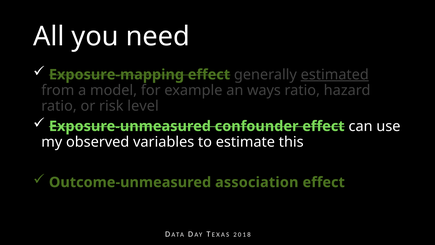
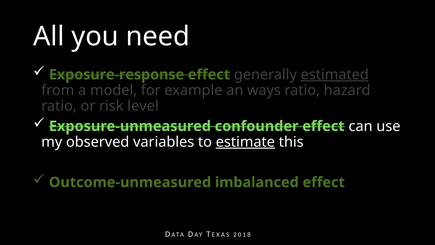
Exposure-mapping: Exposure-mapping -> Exposure-response
estimate underline: none -> present
association: association -> imbalanced
